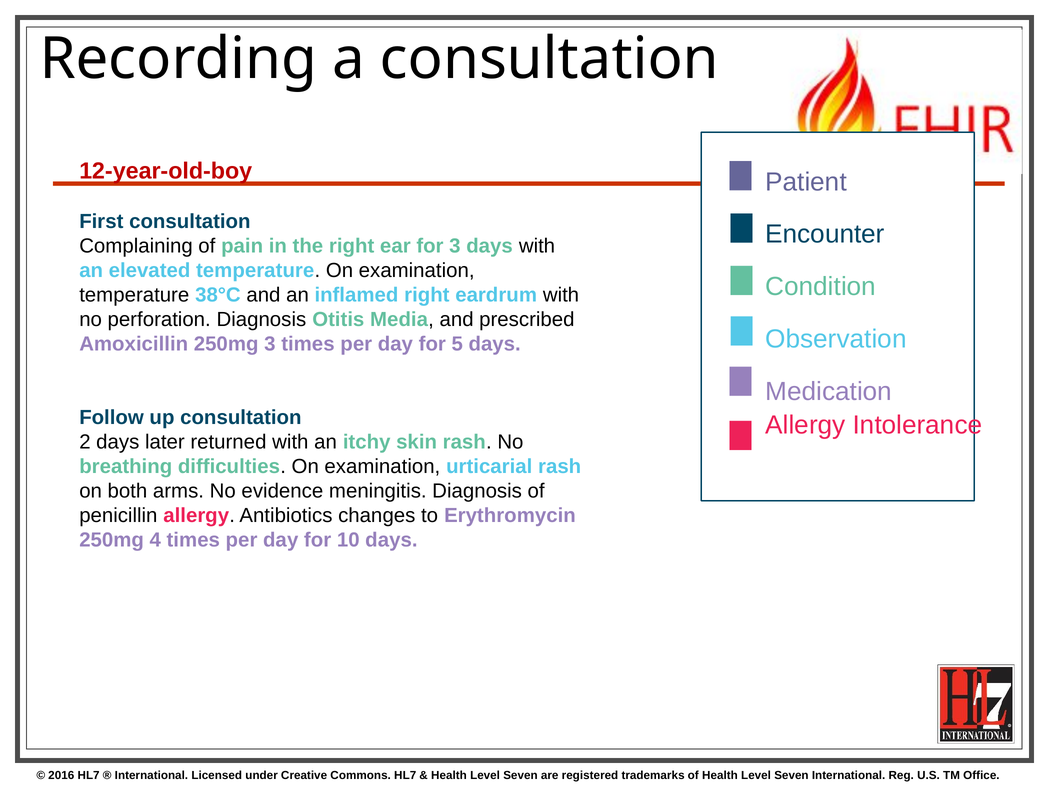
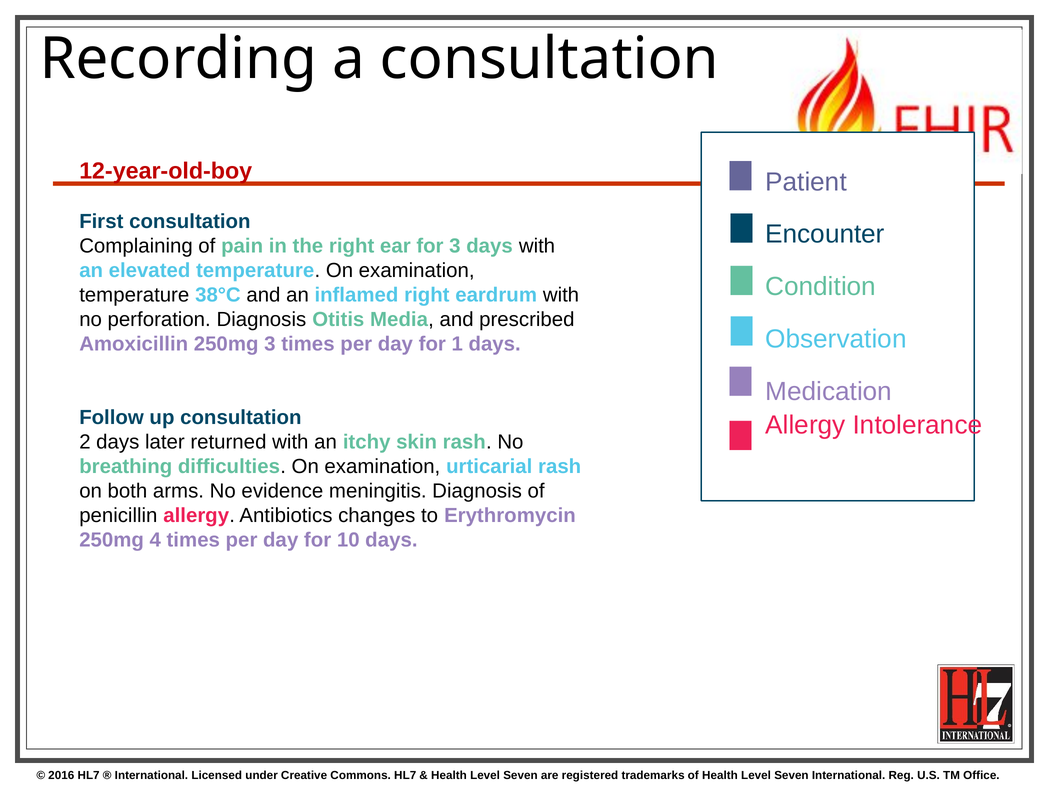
5: 5 -> 1
